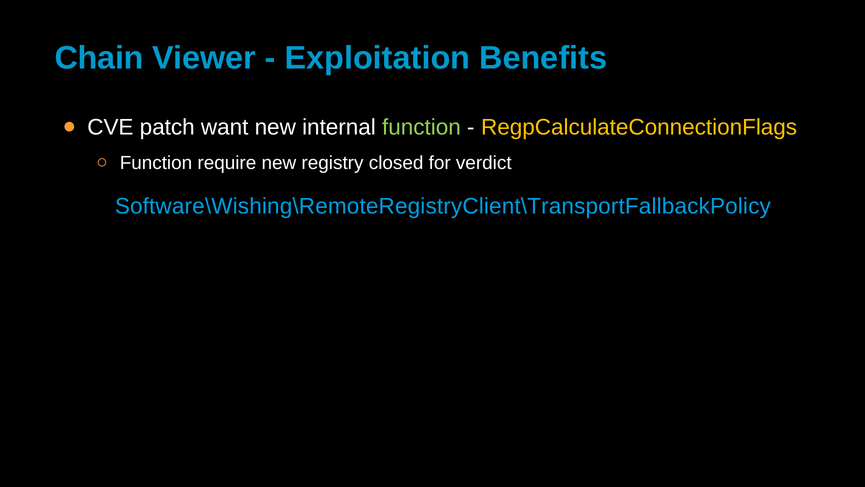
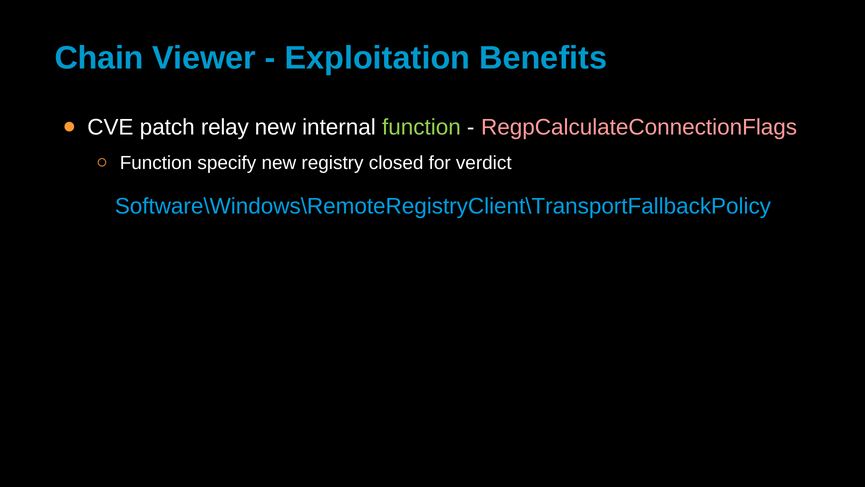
want: want -> relay
RegpCalculateConnectionFlags colour: yellow -> pink
require: require -> specify
Software\Wishing\RemoteRegistryClient\TransportFallbackPolicy: Software\Wishing\RemoteRegistryClient\TransportFallbackPolicy -> Software\Windows\RemoteRegistryClient\TransportFallbackPolicy
